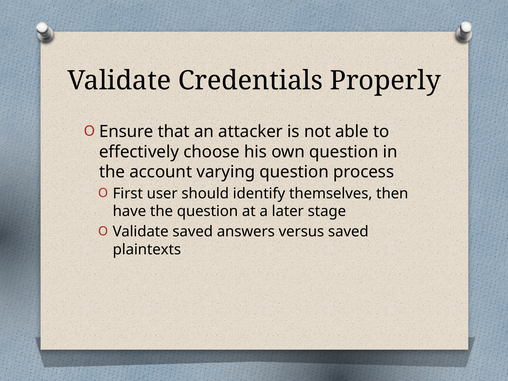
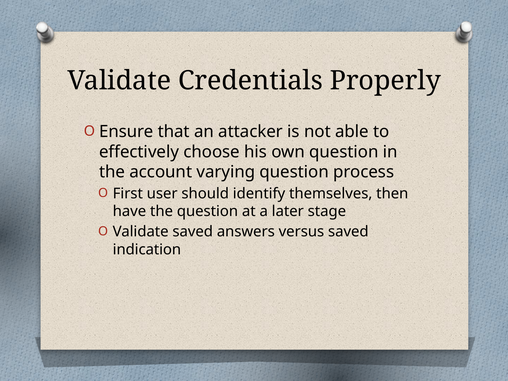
plaintexts: plaintexts -> indication
